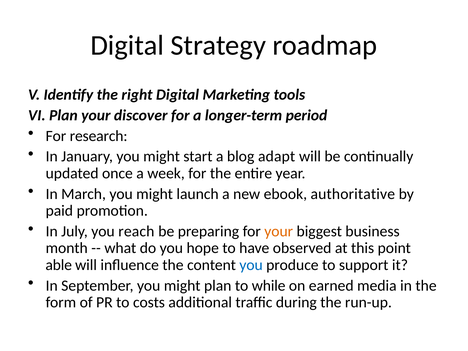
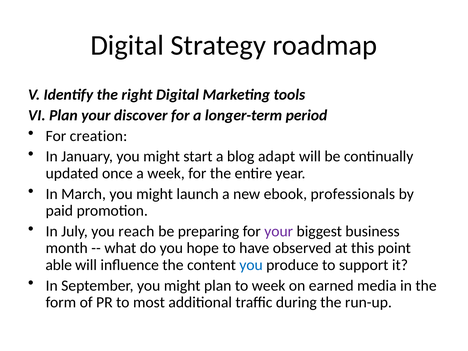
research: research -> creation
authoritative: authoritative -> professionals
your at (279, 231) colour: orange -> purple
to while: while -> week
costs: costs -> most
